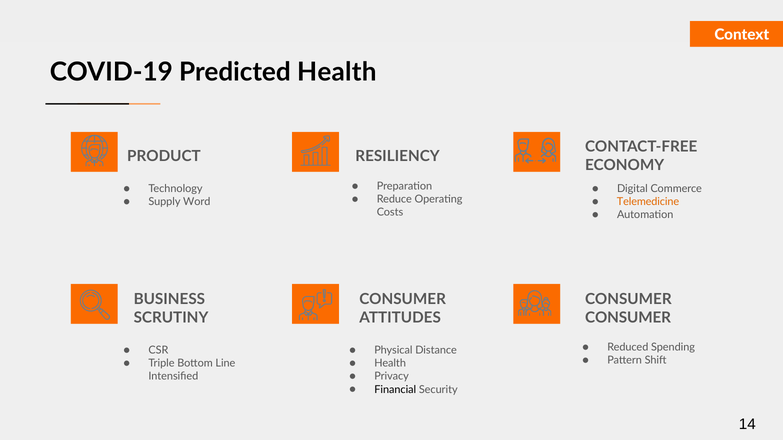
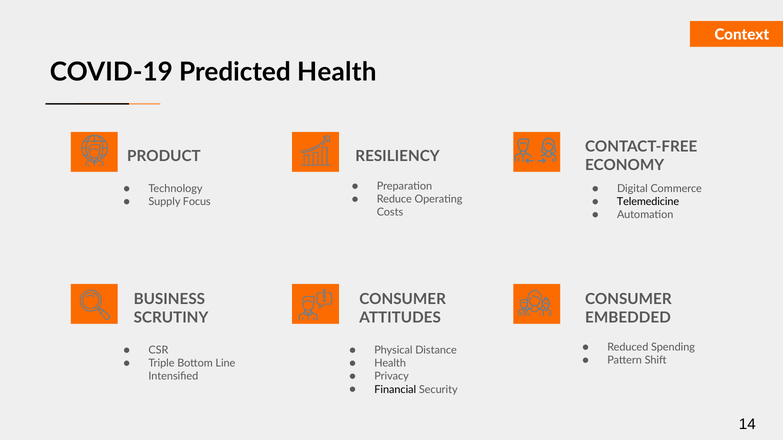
Word: Word -> Focus
Telemedicine colour: orange -> black
CONSUMER at (628, 318): CONSUMER -> EMBEDDED
